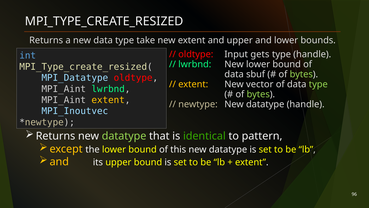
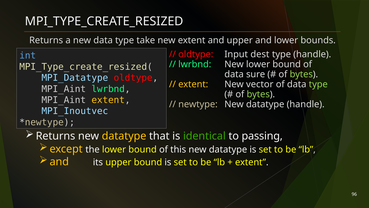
gets: gets -> dest
sbuf: sbuf -> sure
datatype at (124, 136) colour: light green -> yellow
pattern: pattern -> passing
